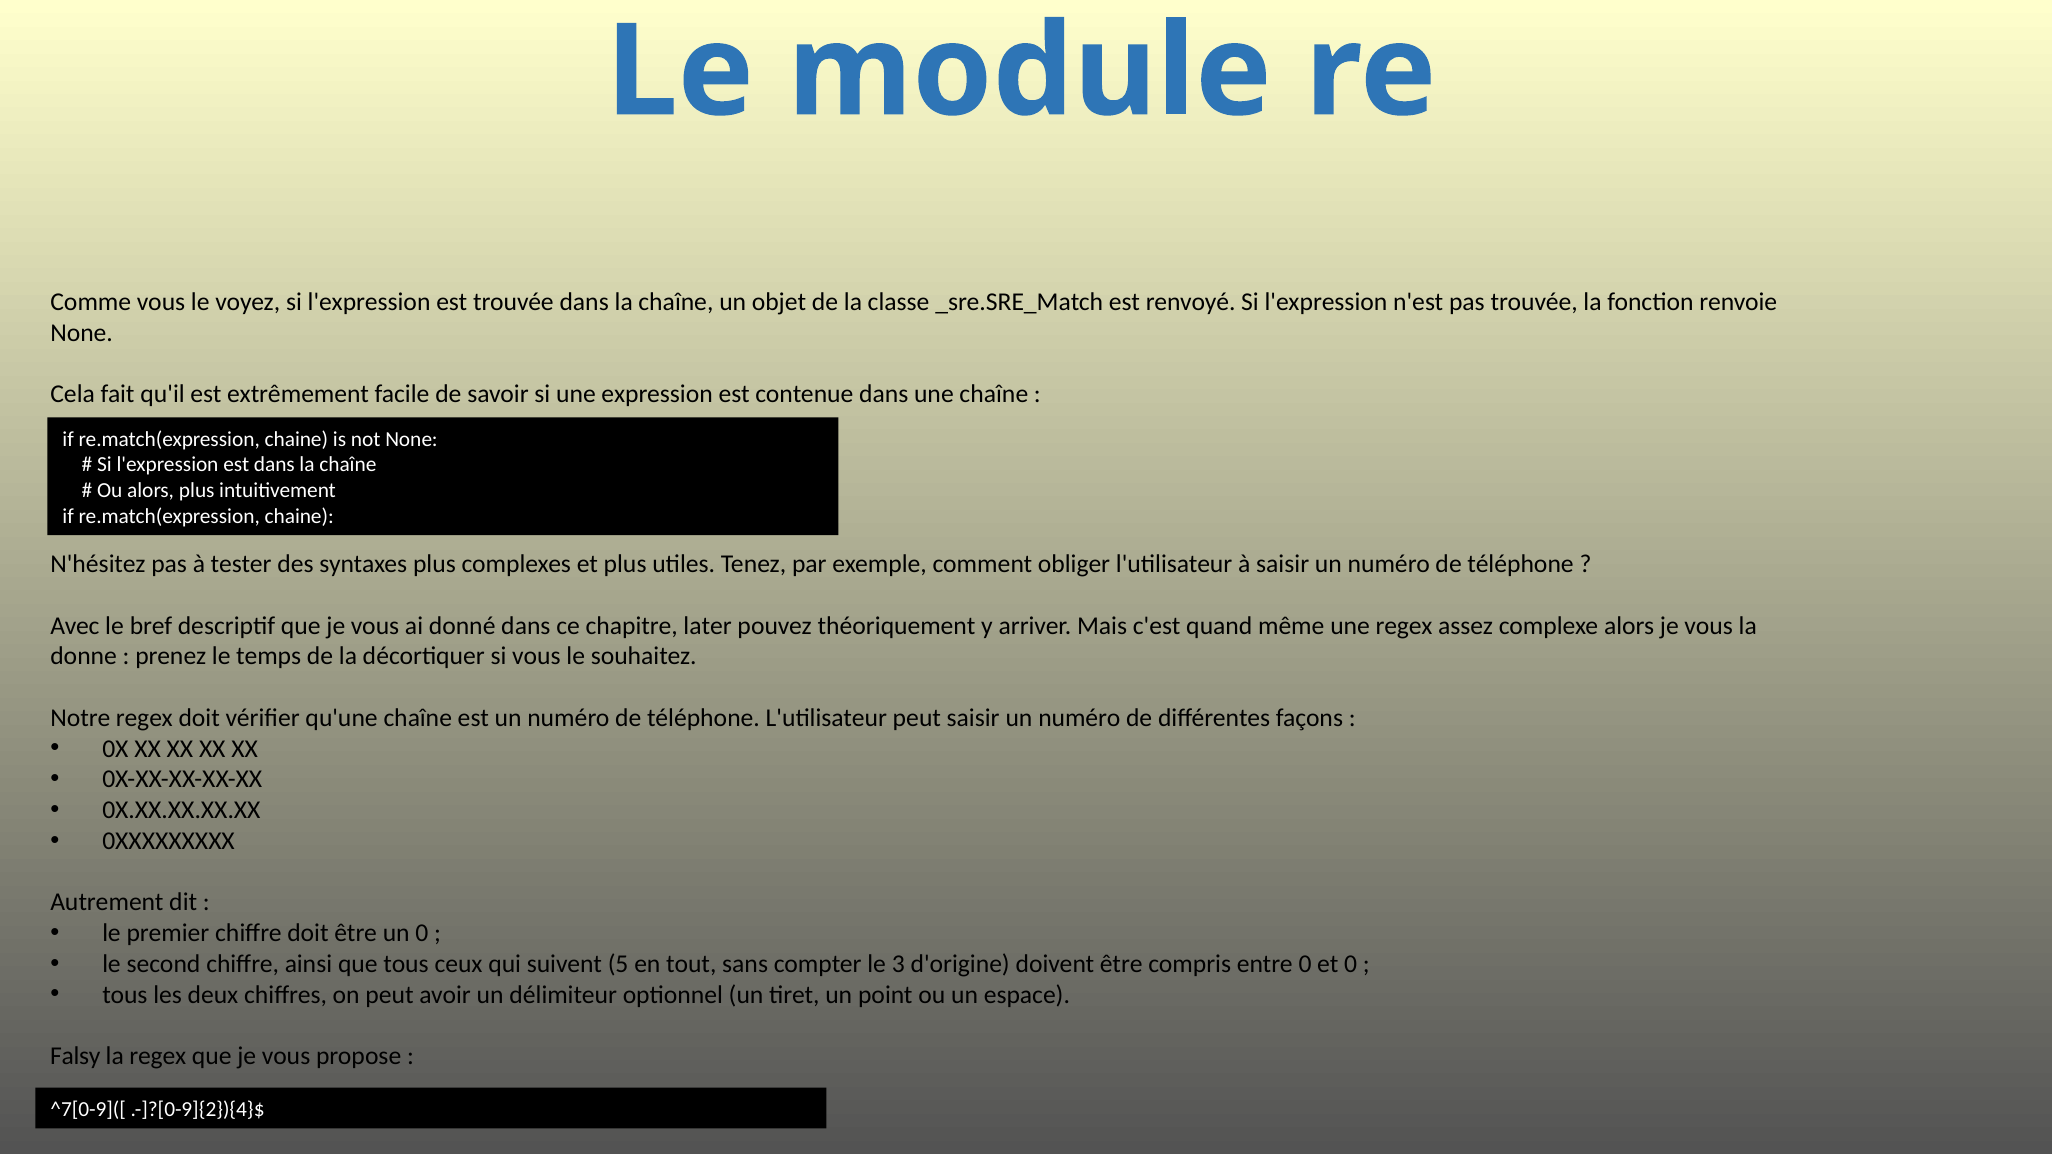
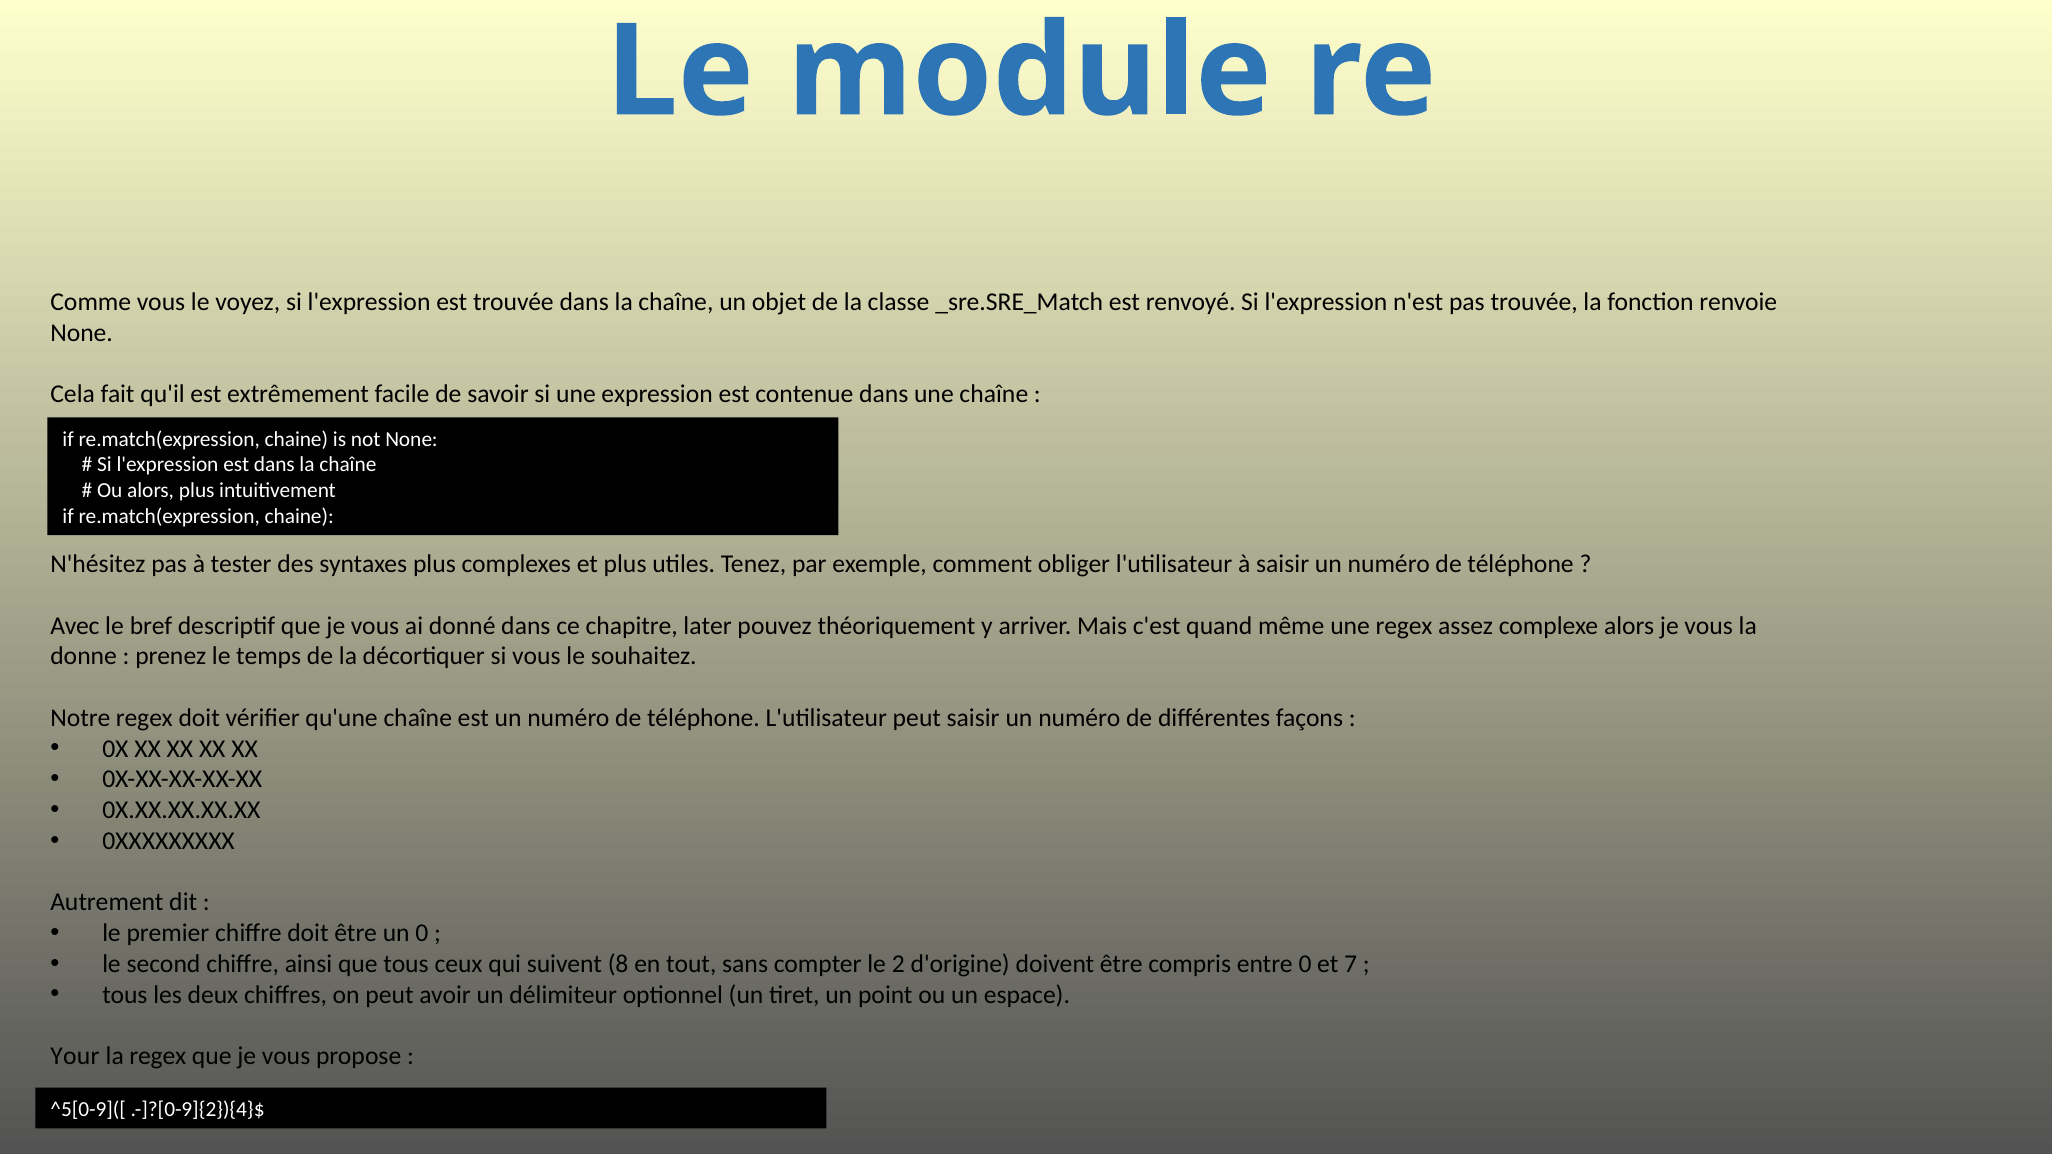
5: 5 -> 8
3: 3 -> 2
et 0: 0 -> 7
Falsy: Falsy -> Your
^7[0-9]([: ^7[0-9]([ -> ^5[0-9]([
